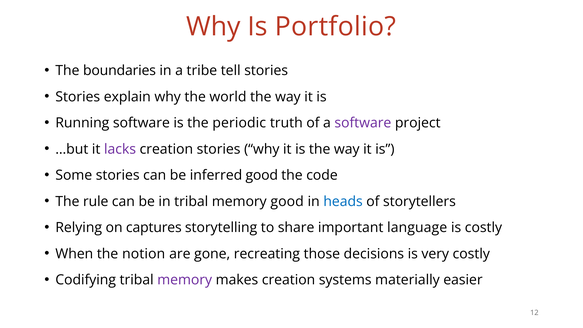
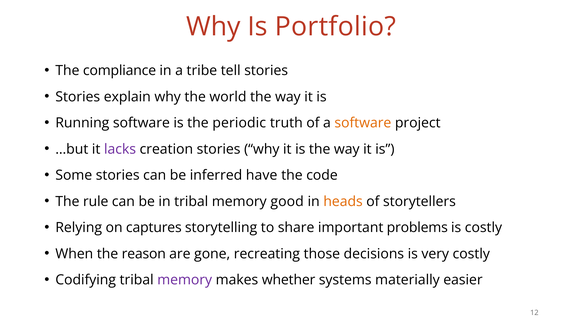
boundaries: boundaries -> compliance
software at (363, 123) colour: purple -> orange
inferred good: good -> have
heads colour: blue -> orange
language: language -> problems
notion: notion -> reason
makes creation: creation -> whether
